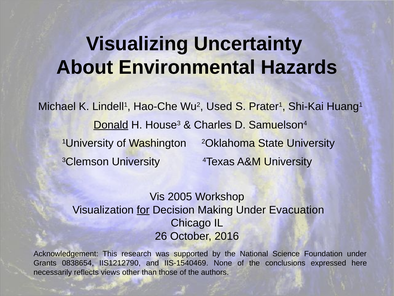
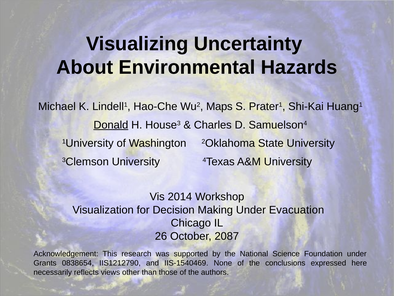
Used: Used -> Maps
2005: 2005 -> 2014
for underline: present -> none
2016: 2016 -> 2087
